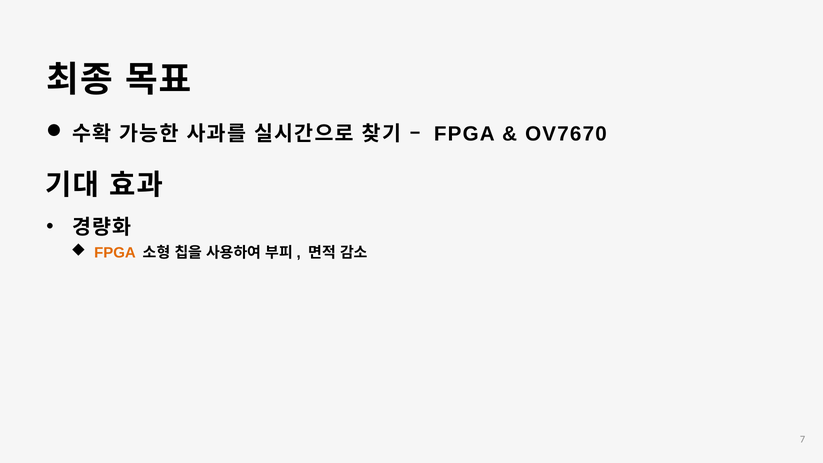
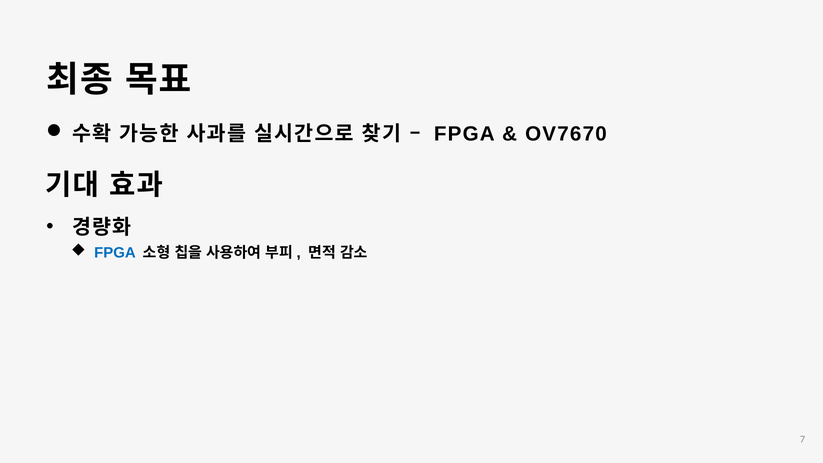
FPGA at (115, 253) colour: orange -> blue
